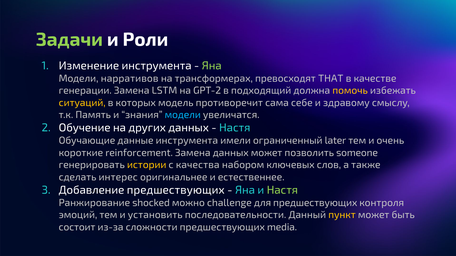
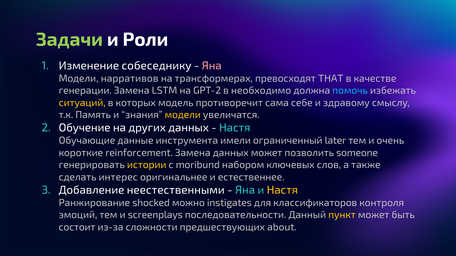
Изменение инструмента: инструмента -> собеседнику
Яна at (212, 66) colour: light green -> pink
подходящий: подходящий -> необходимо
помочь colour: yellow -> light blue
модели at (183, 115) colour: light blue -> yellow
качества: качества -> moribund
Добавление предшествующих: предшествующих -> неестественными
Настя at (282, 190) colour: light green -> yellow
challenge: challenge -> instigates
для предшествующих: предшествующих -> классификаторов
установить: установить -> screenplays
media: media -> about
